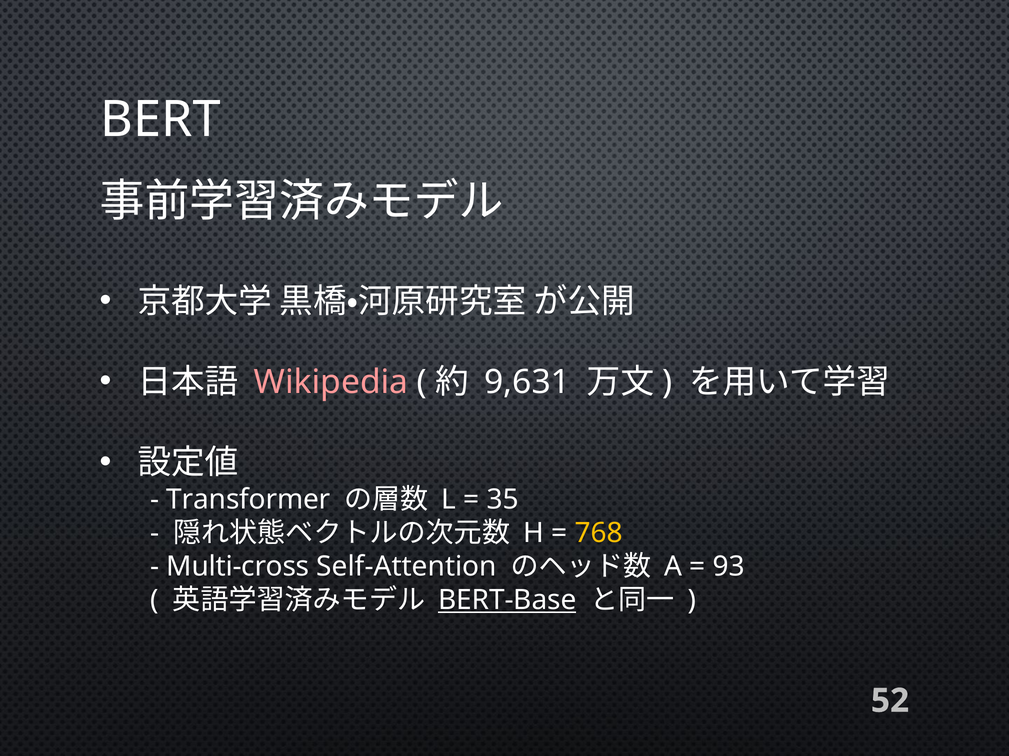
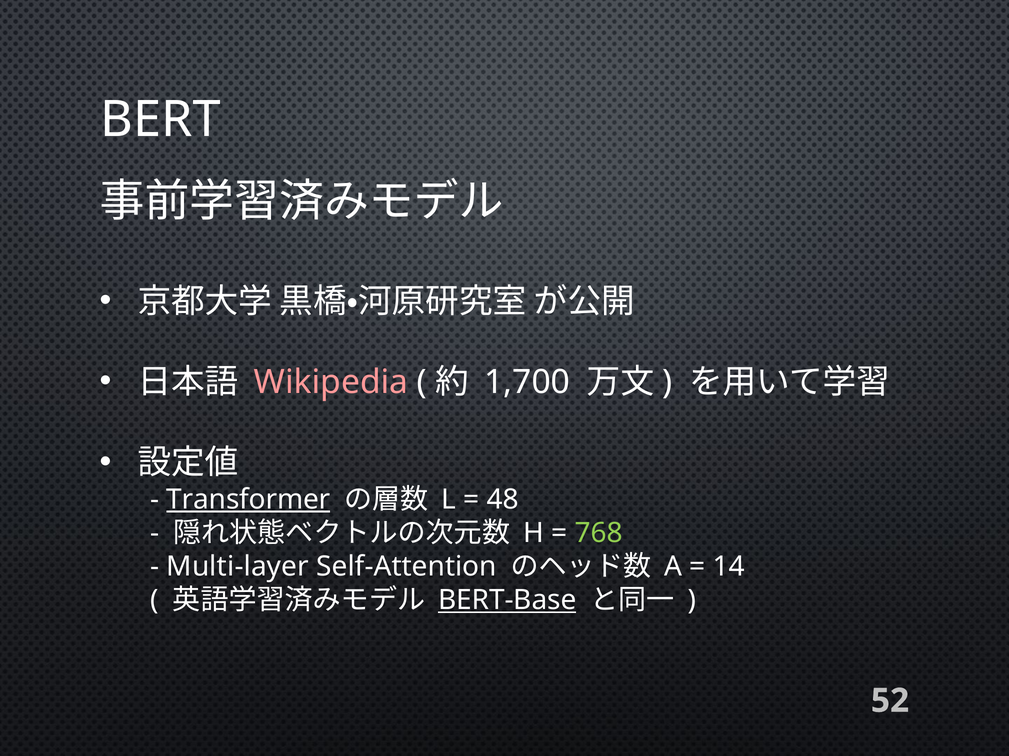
9,631: 9,631 -> 1,700
Transformer underline: none -> present
35: 35 -> 48
768 colour: yellow -> light green
Multi-cross: Multi-cross -> Multi-layer
93: 93 -> 14
